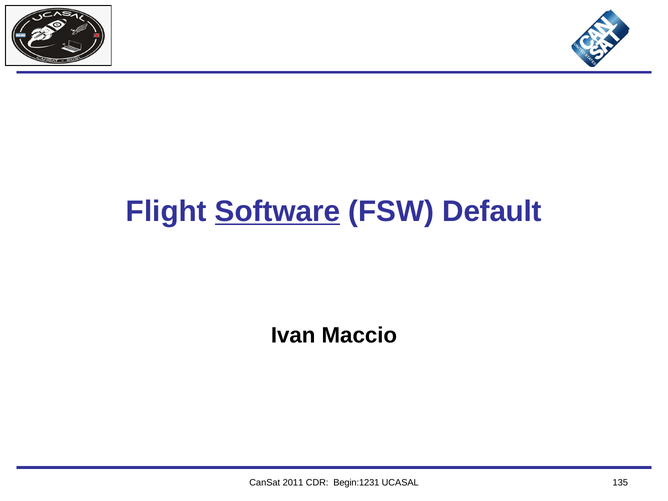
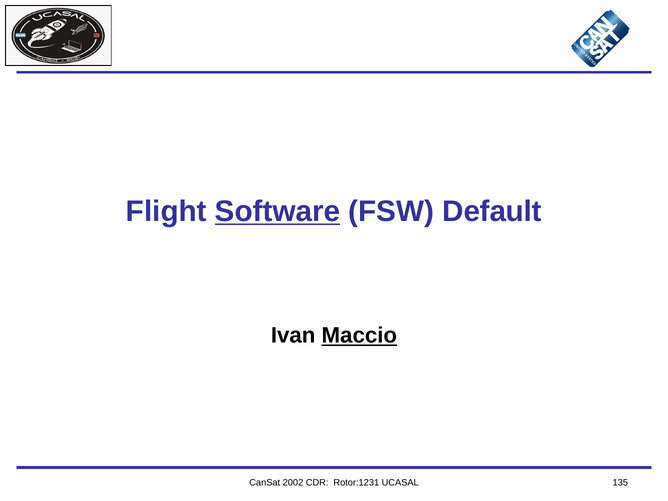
Maccio underline: none -> present
2011: 2011 -> 2002
Begin:1231: Begin:1231 -> Rotor:1231
